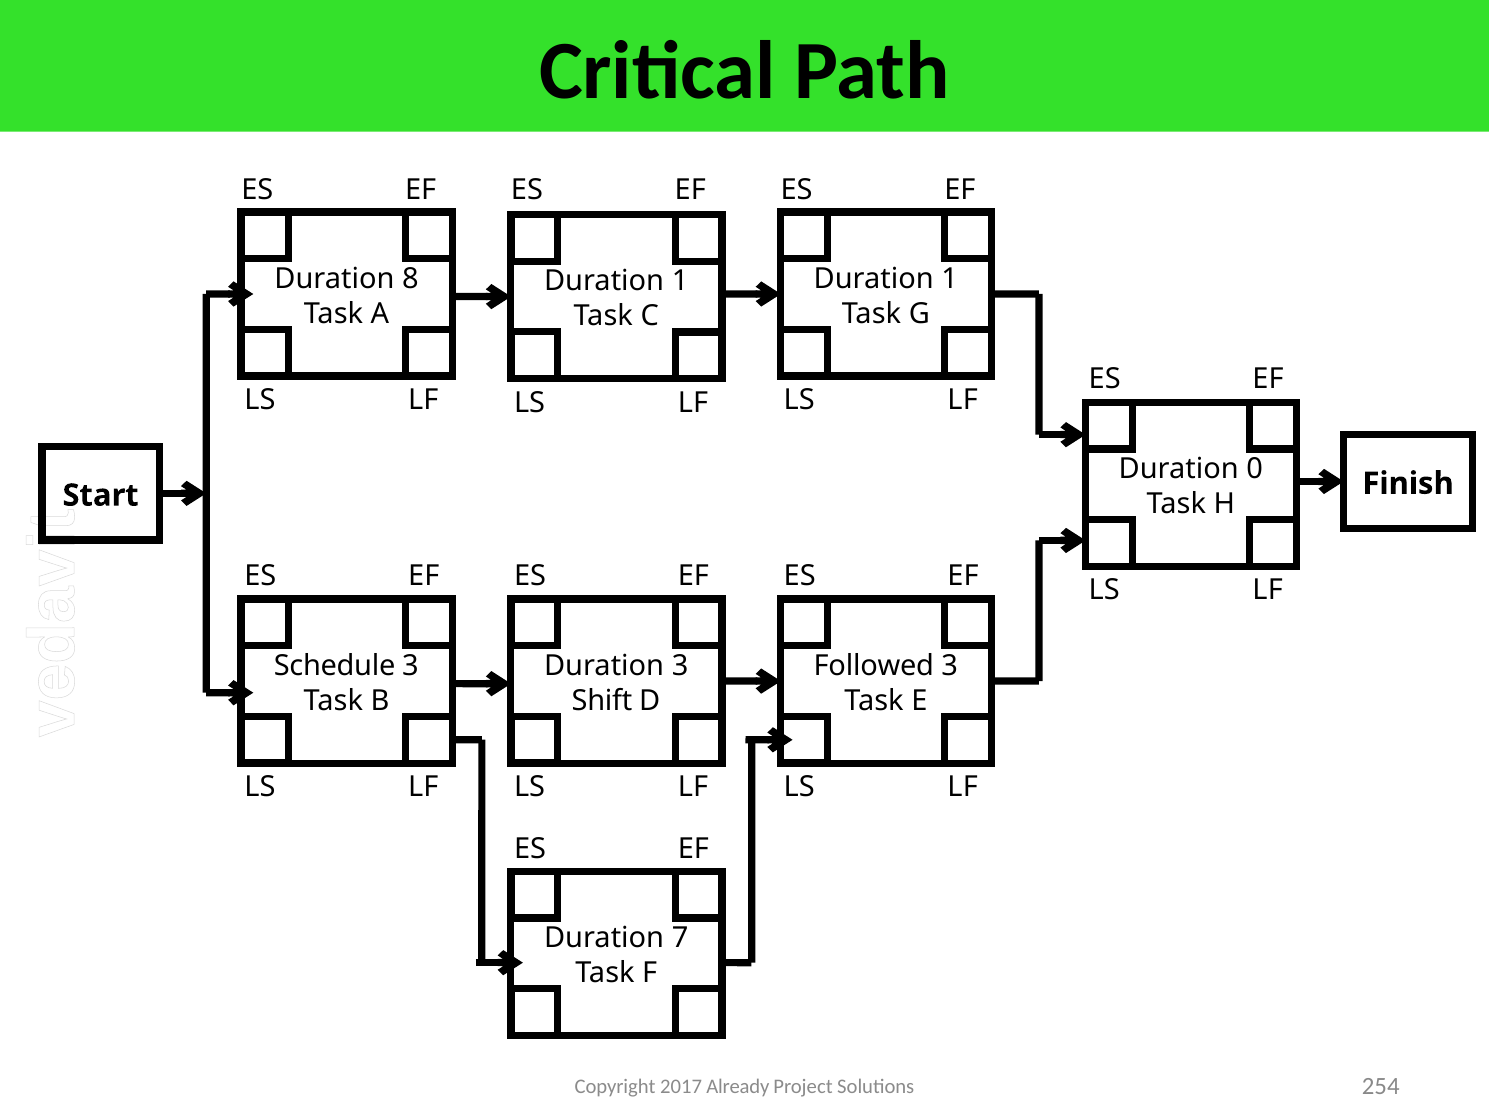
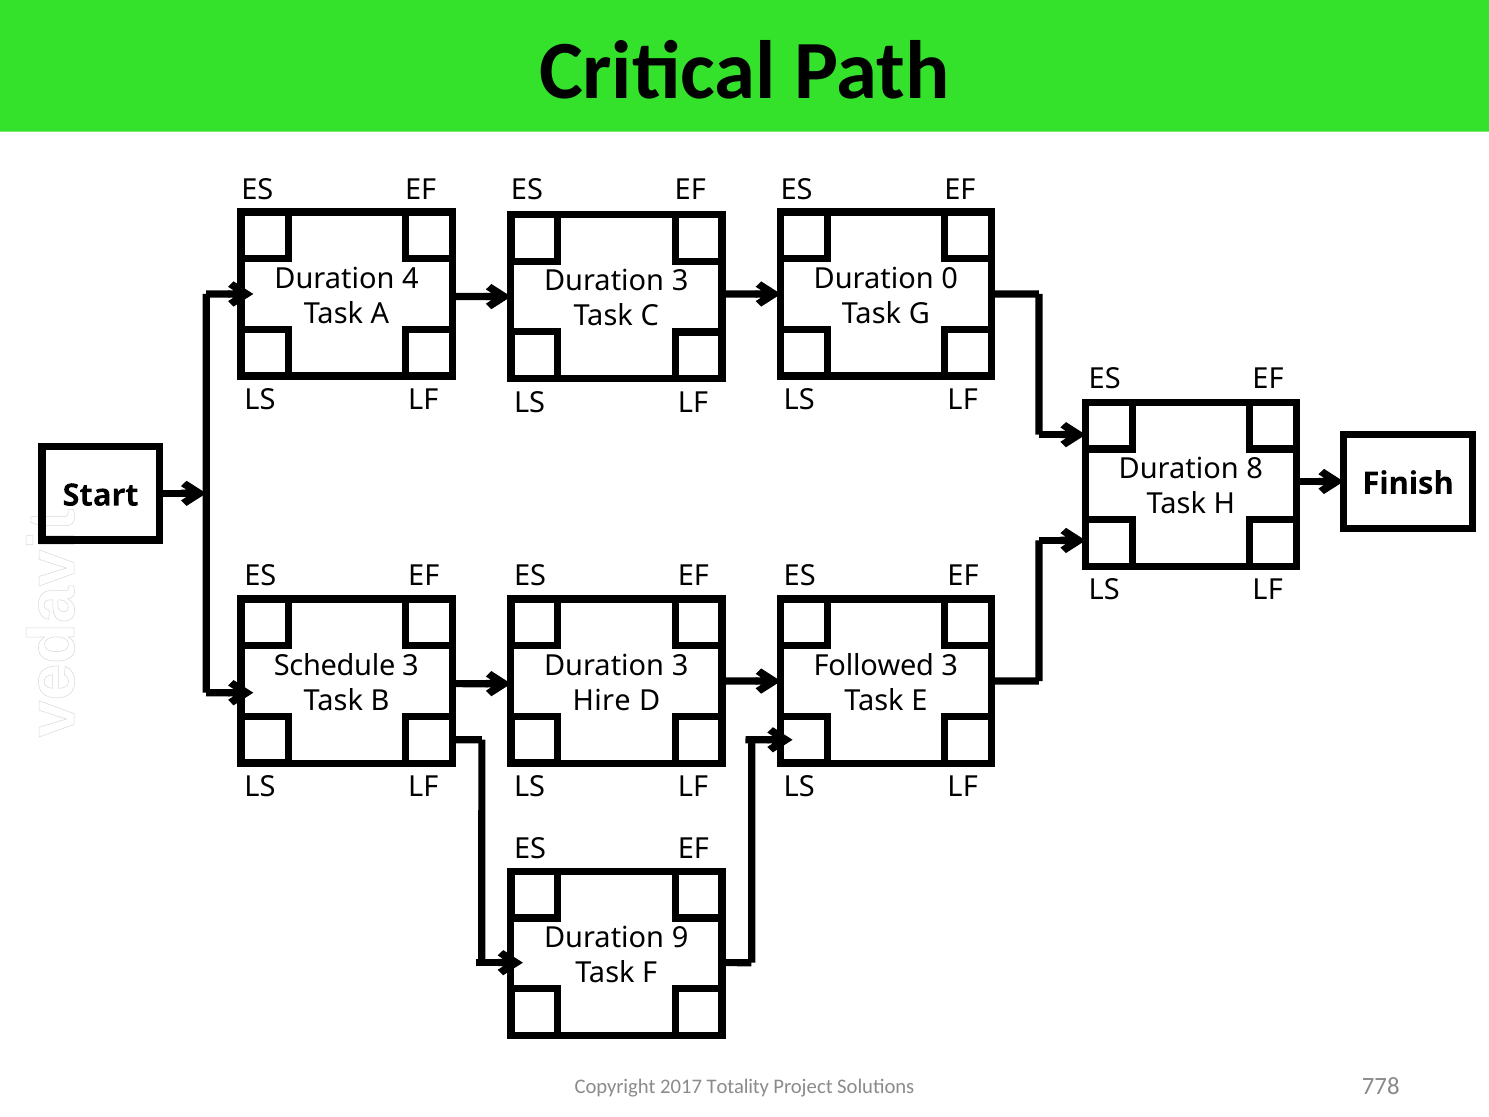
8: 8 -> 4
1 at (950, 279): 1 -> 0
1 at (680, 281): 1 -> 3
0: 0 -> 8
Shift: Shift -> Hire
7: 7 -> 9
Already: Already -> Totality
254: 254 -> 778
